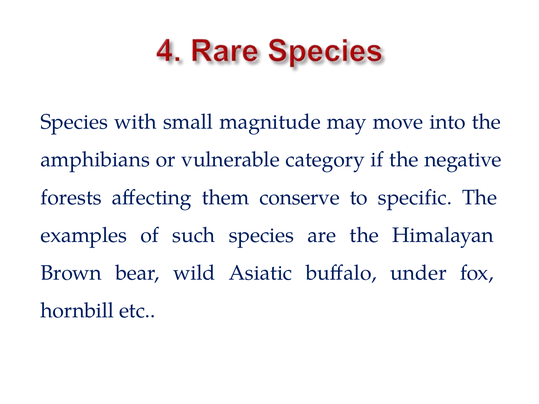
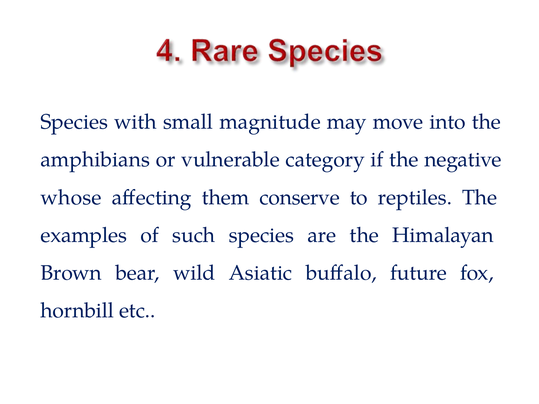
forests: forests -> whose
specific: specific -> reptiles
under: under -> future
